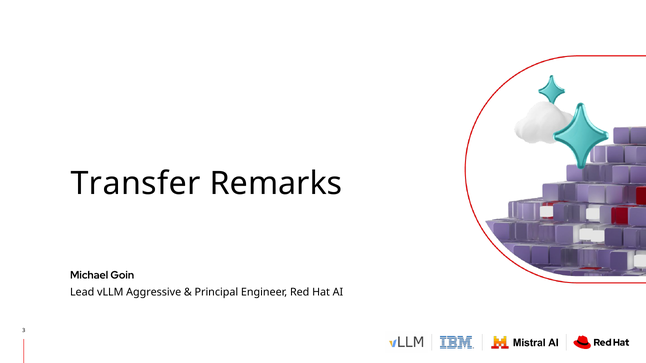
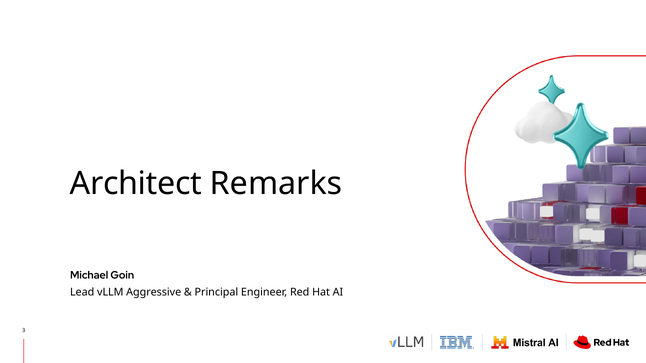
Transfer: Transfer -> Architect
